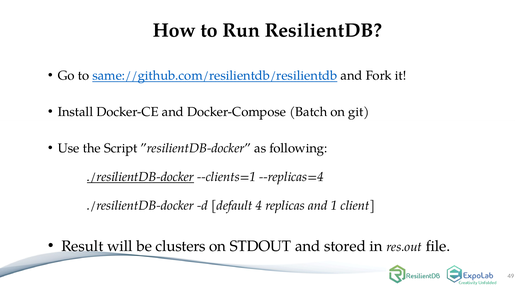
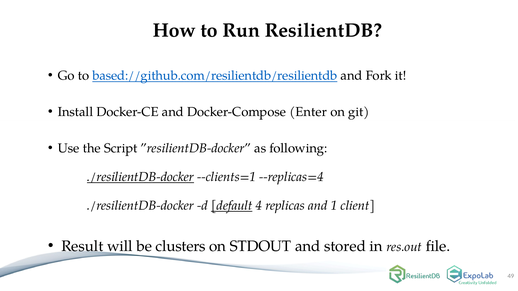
same://github.com/resilientdb/resilientdb: same://github.com/resilientdb/resilientdb -> based://github.com/resilientdb/resilientdb
Batch: Batch -> Enter
default underline: none -> present
